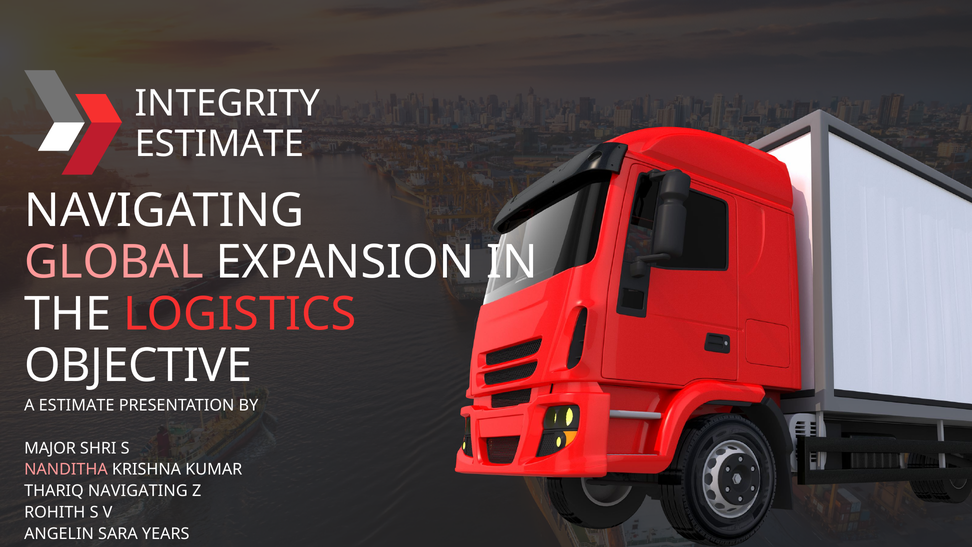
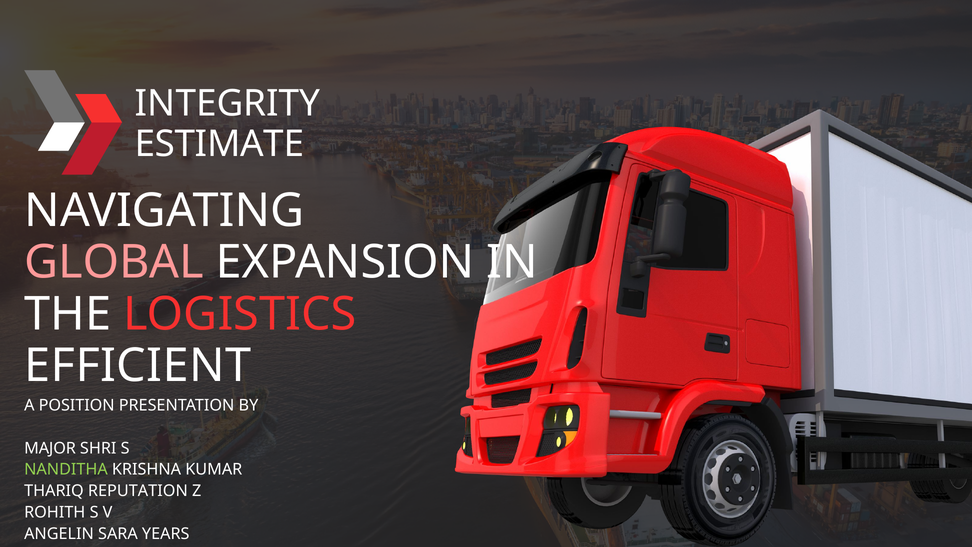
OBJECTIVE: OBJECTIVE -> EFFICIENT
A ESTIMATE: ESTIMATE -> POSITION
NANDITHA colour: pink -> light green
THARIQ NAVIGATING: NAVIGATING -> REPUTATION
